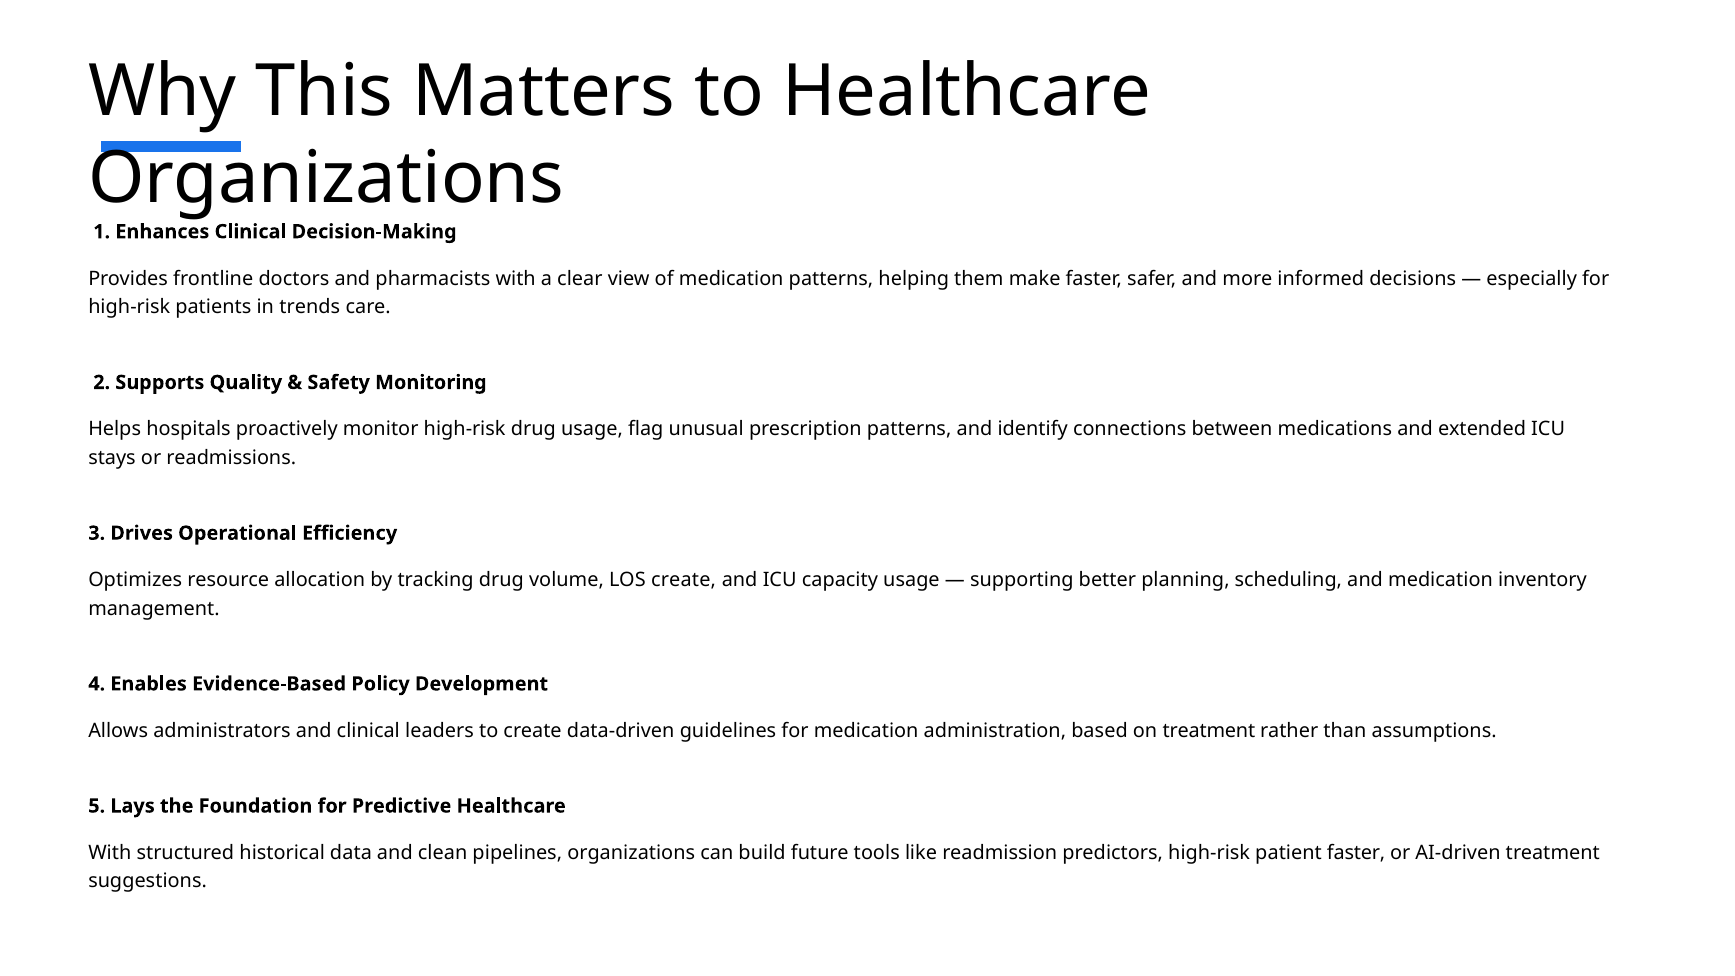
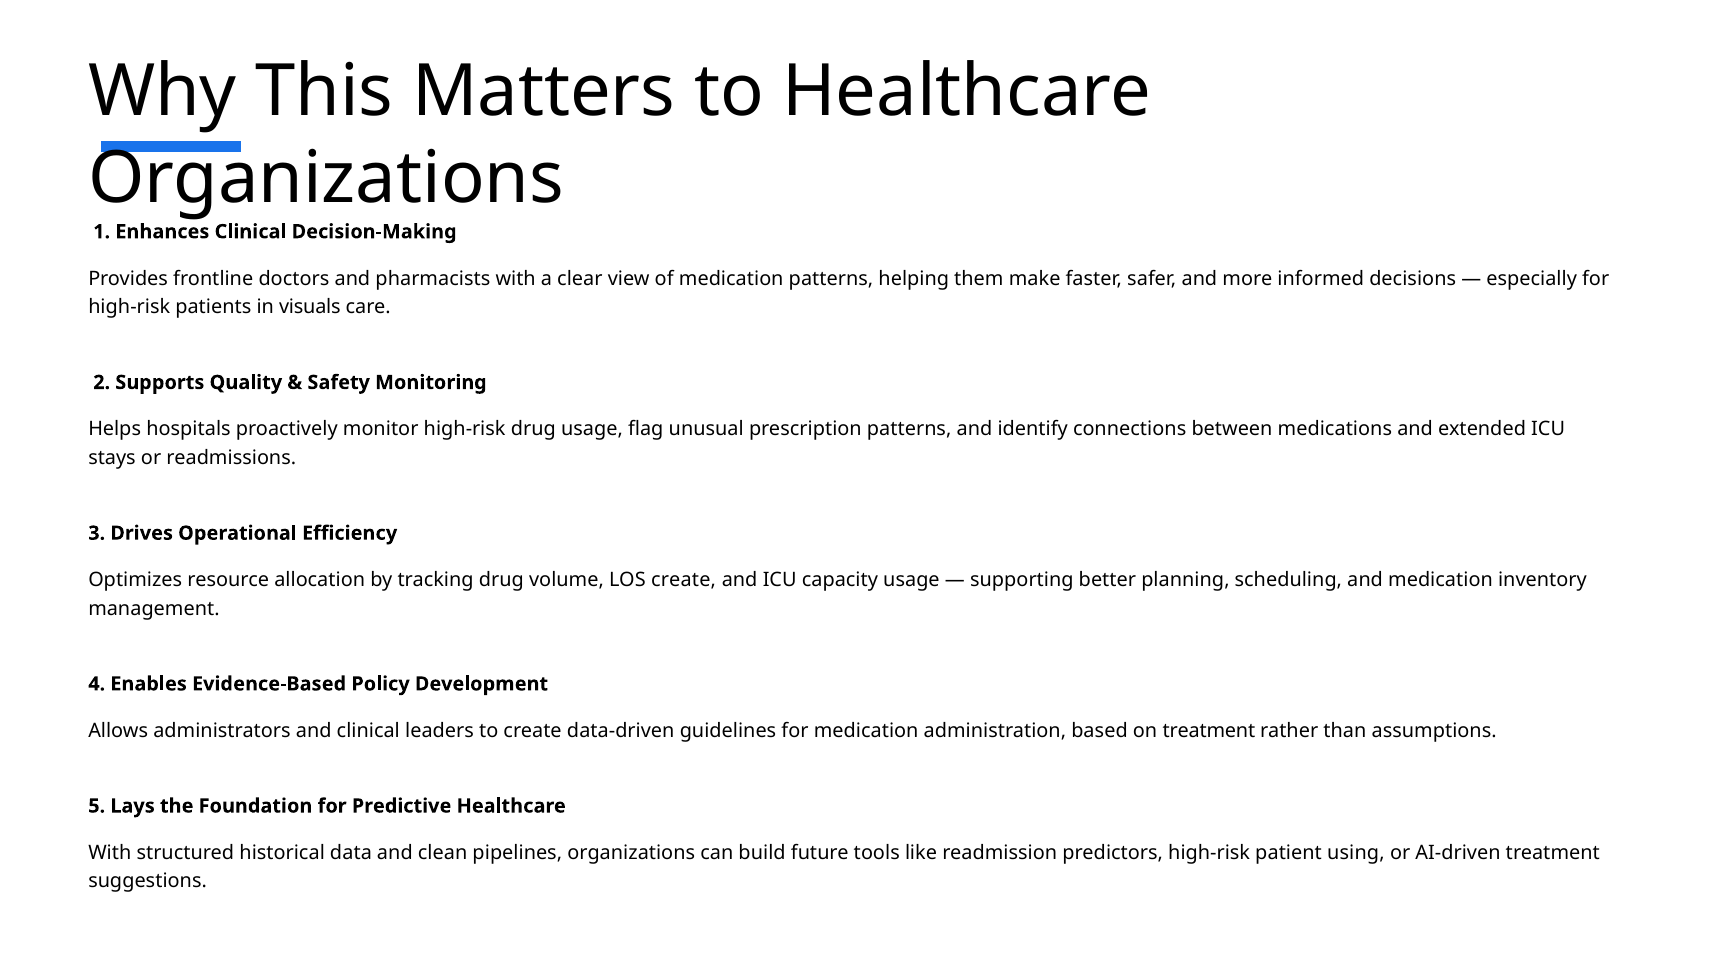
trends: trends -> visuals
patient faster: faster -> using
